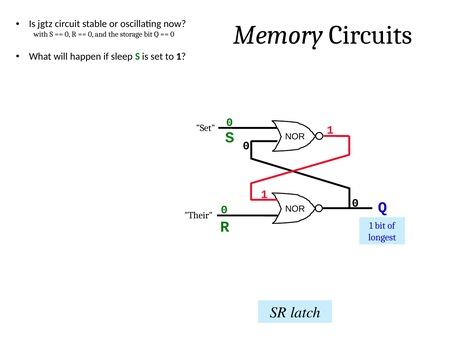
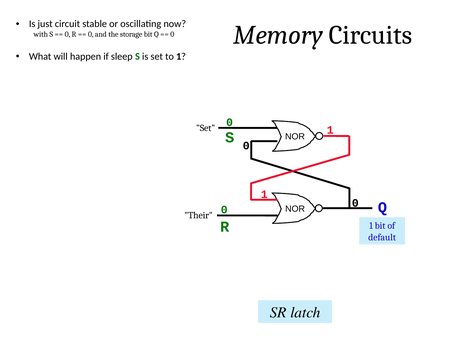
jgtz: jgtz -> just
longest: longest -> default
